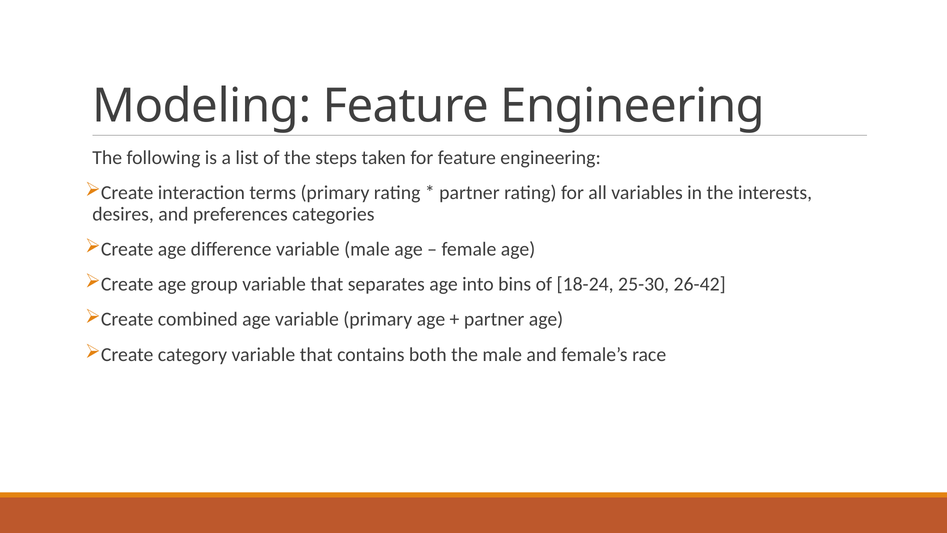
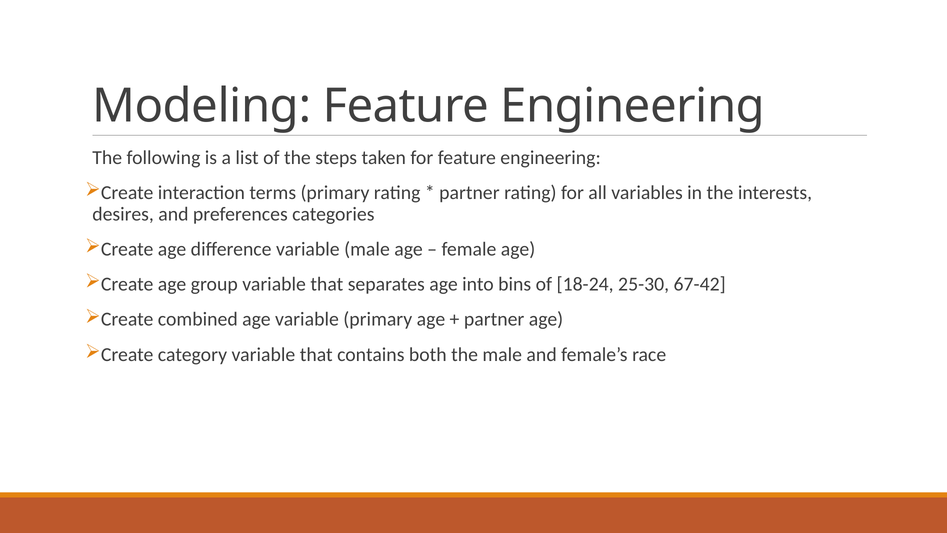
26-42: 26-42 -> 67-42
